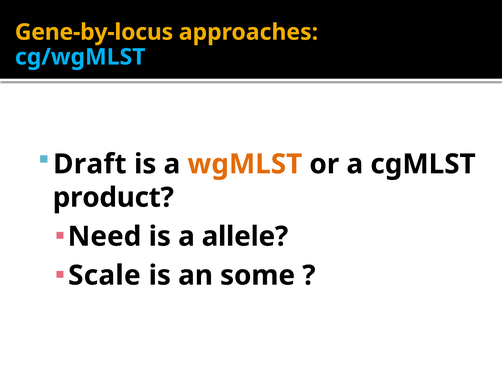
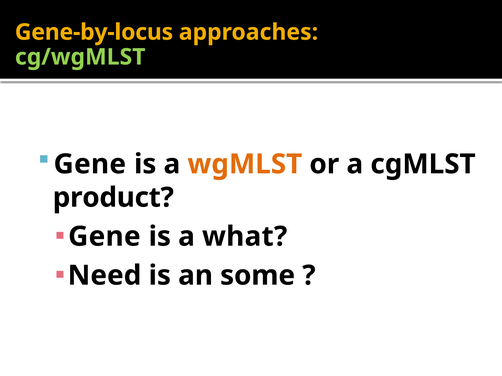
cg/wgMLST colour: light blue -> light green
Draft at (90, 164): Draft -> Gene
Need at (104, 237): Need -> Gene
allele: allele -> what
Scale: Scale -> Need
